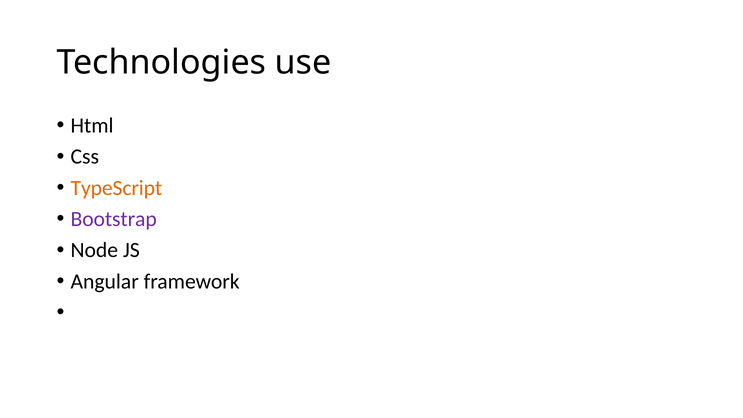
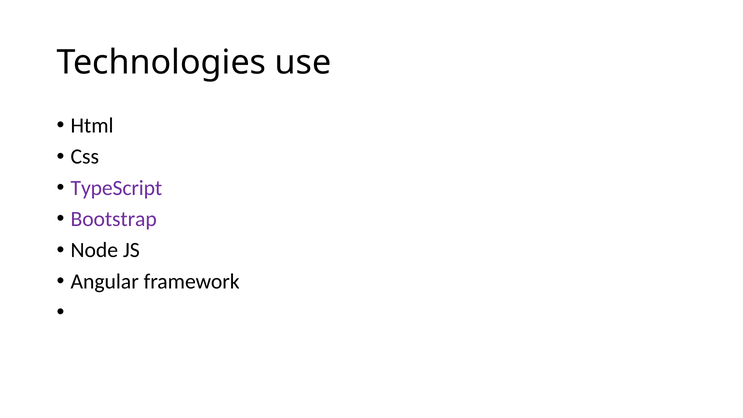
TypeScript colour: orange -> purple
